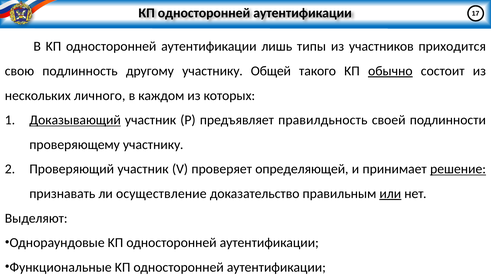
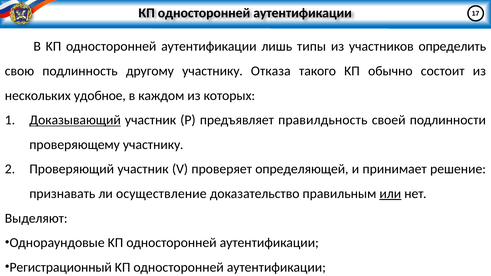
приходится: приходится -> определить
Общей: Общей -> Отказа
обычно underline: present -> none
личного: личного -> удобное
решение underline: present -> none
Функциональные: Функциональные -> Регистрационный
